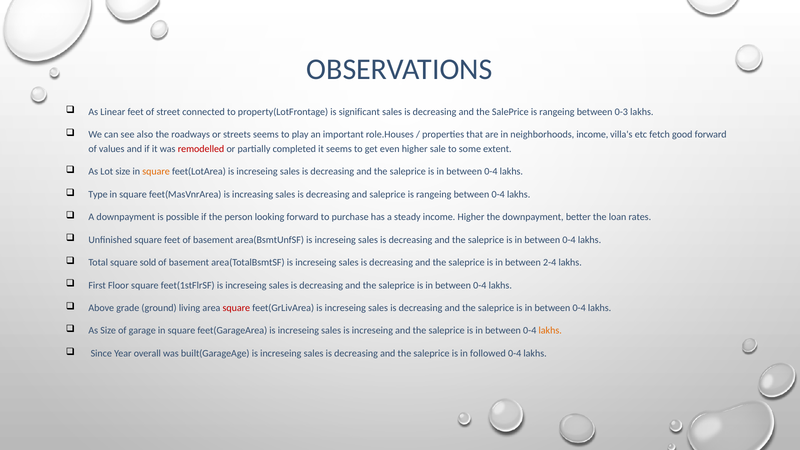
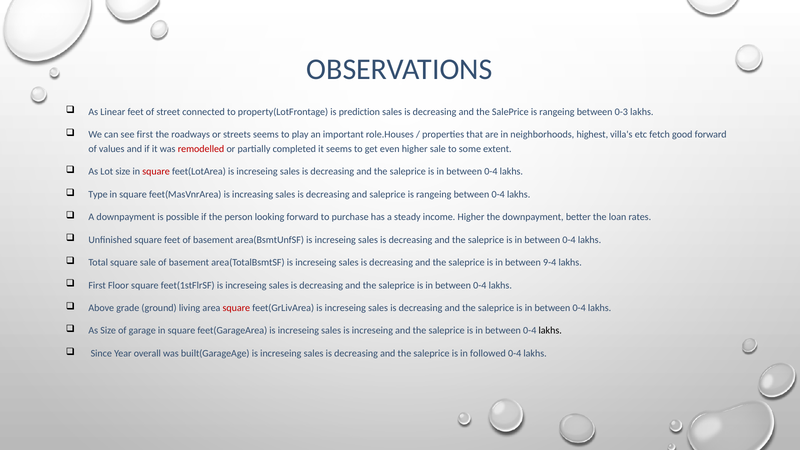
significant: significant -> prediction
see also: also -> first
neighborhoods income: income -> highest
square at (156, 172) colour: orange -> red
square sold: sold -> sale
2-4: 2-4 -> 9-4
lakhs at (550, 331) colour: orange -> black
